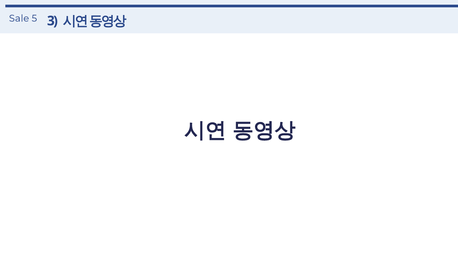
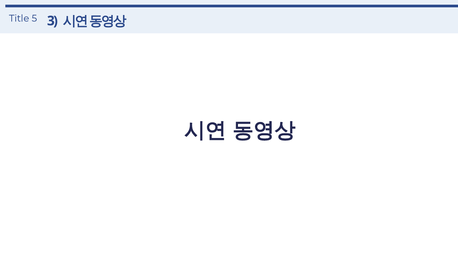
Sale: Sale -> Title
